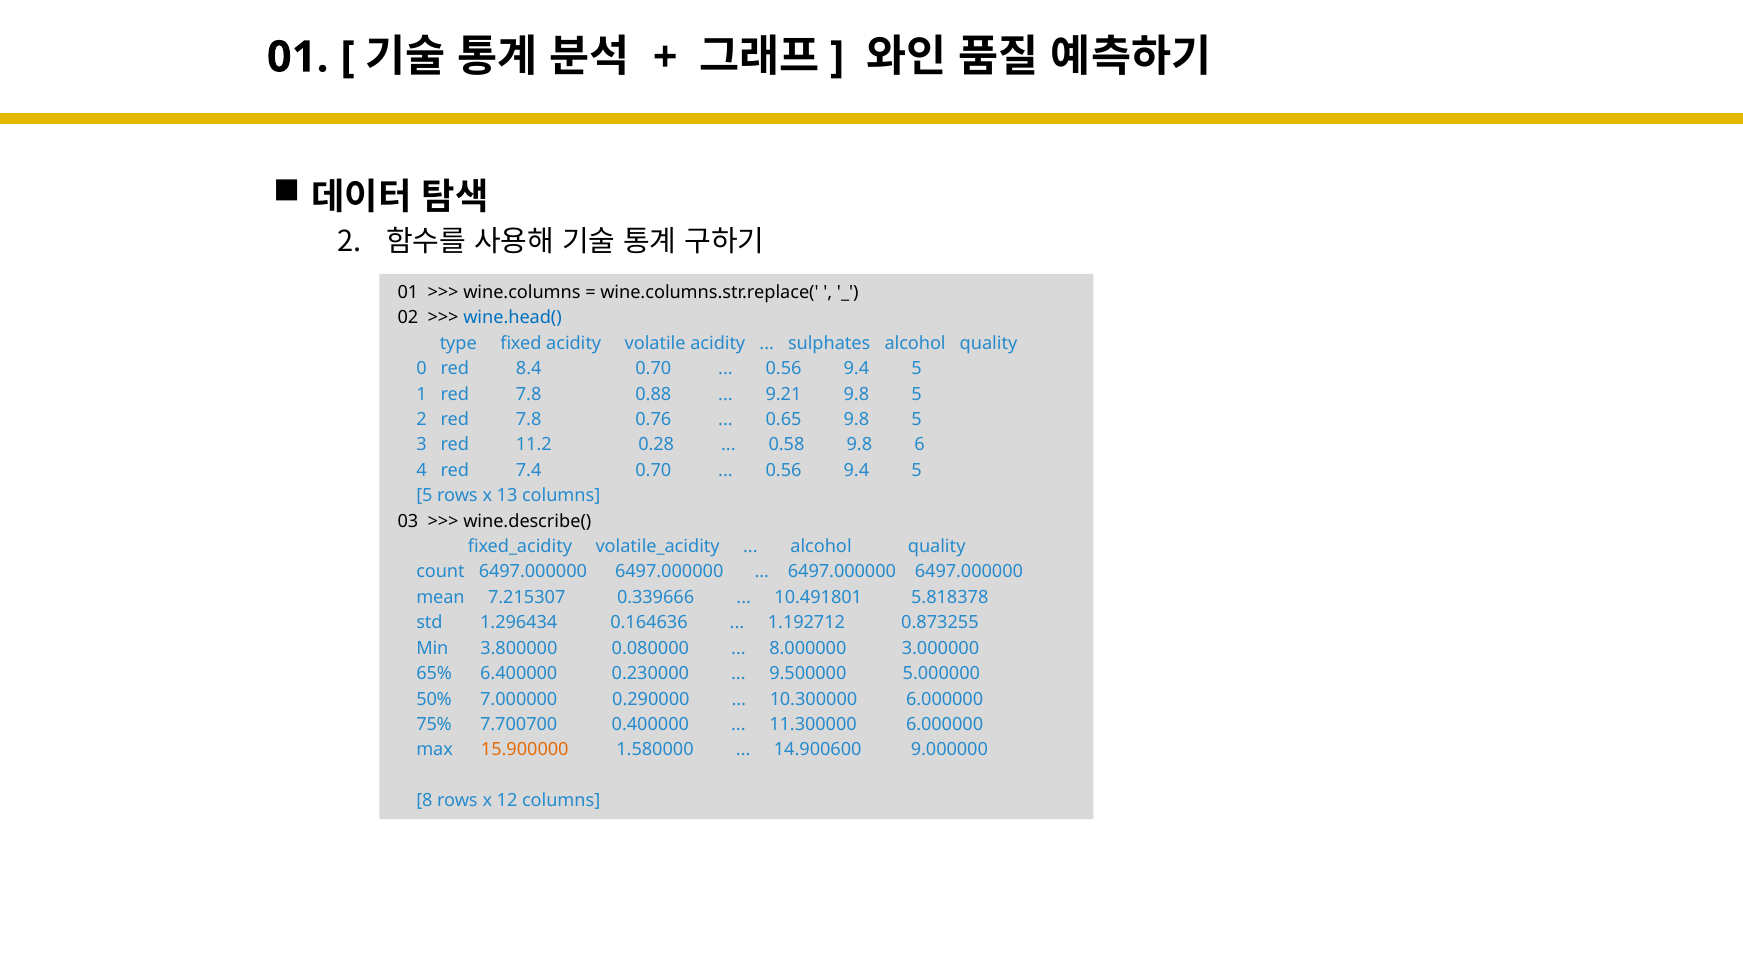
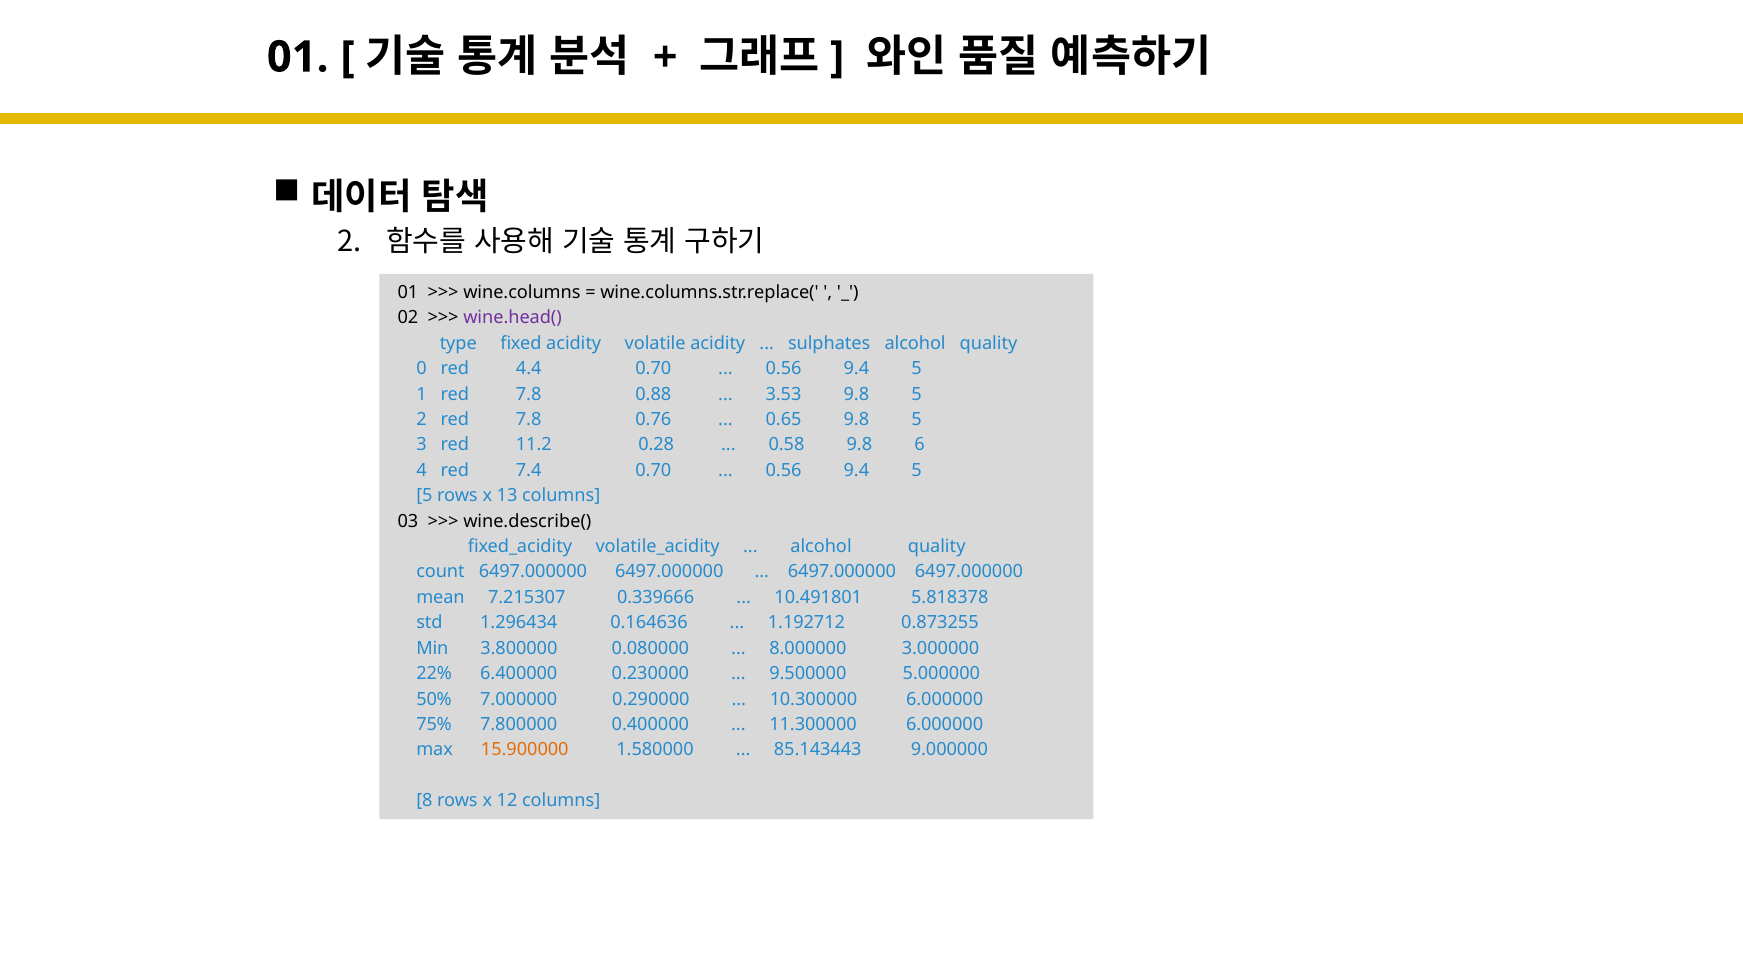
wine.head( colour: blue -> purple
8.4: 8.4 -> 4.4
9.21: 9.21 -> 3.53
65%: 65% -> 22%
7.700700: 7.700700 -> 7.800000
14.900600: 14.900600 -> 85.143443
